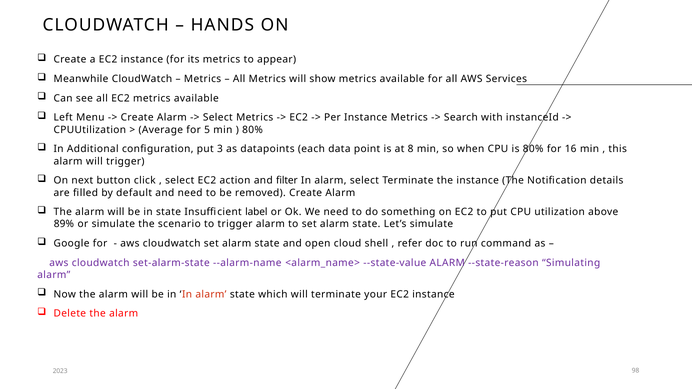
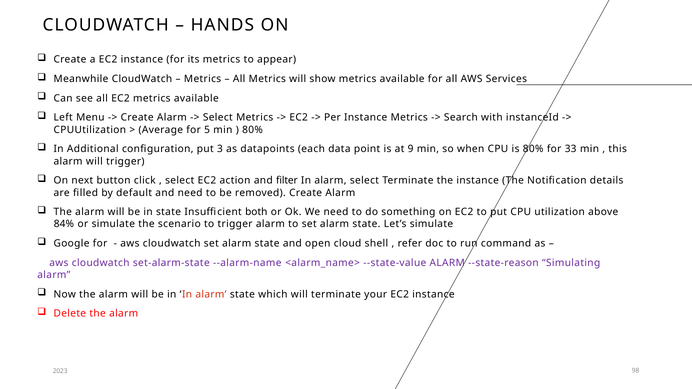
8: 8 -> 9
16: 16 -> 33
label: label -> both
89%: 89% -> 84%
